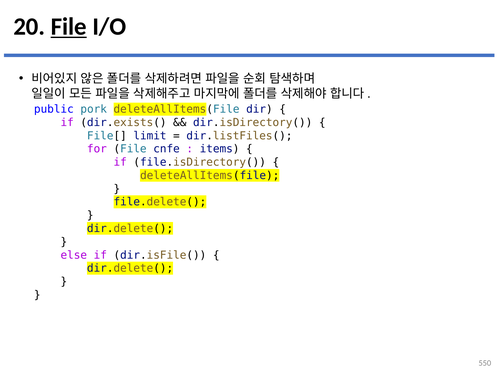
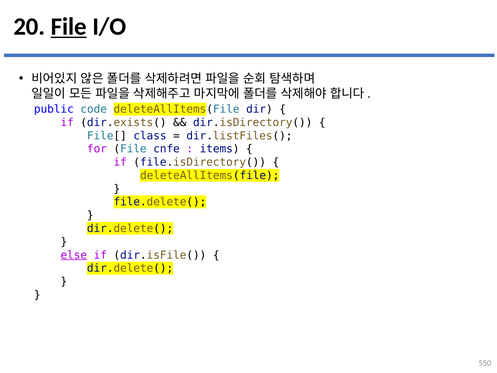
pork: pork -> code
limit: limit -> class
else underline: none -> present
